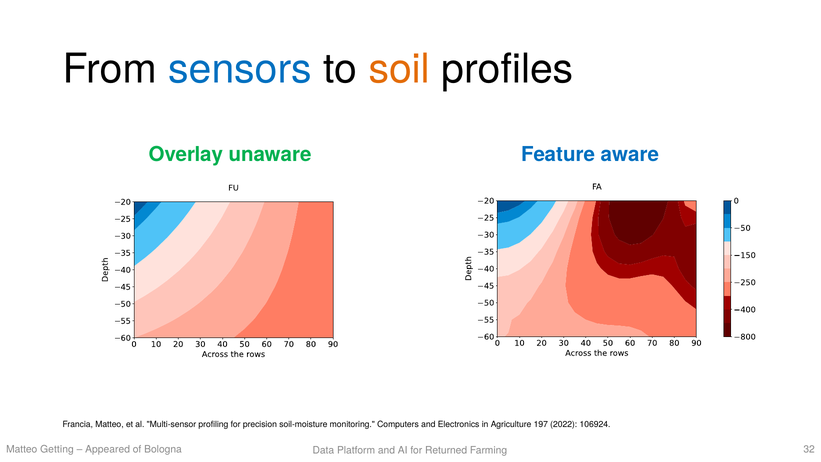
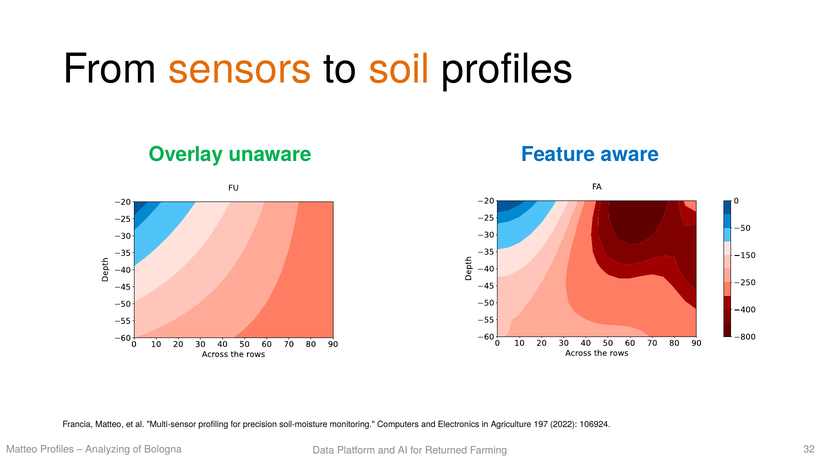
sensors colour: blue -> orange
Matteo Getting: Getting -> Profiles
Appeared: Appeared -> Analyzing
